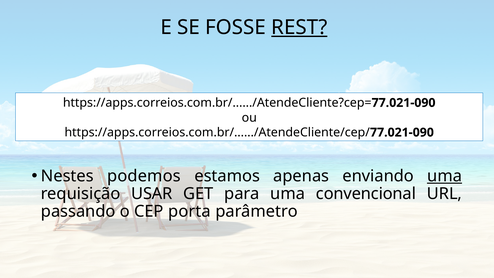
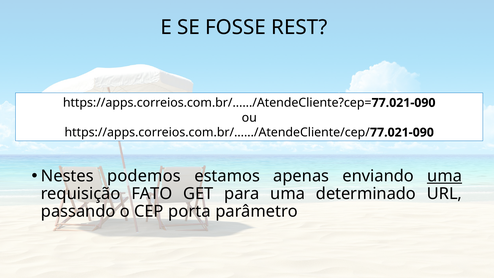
REST underline: present -> none
USAR: USAR -> FATO
convencional: convencional -> determinado
